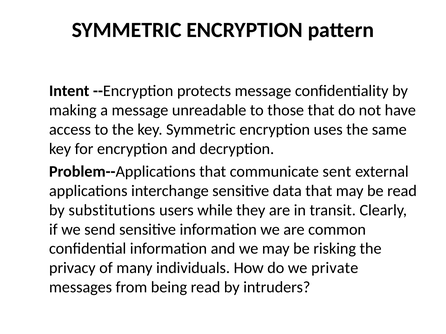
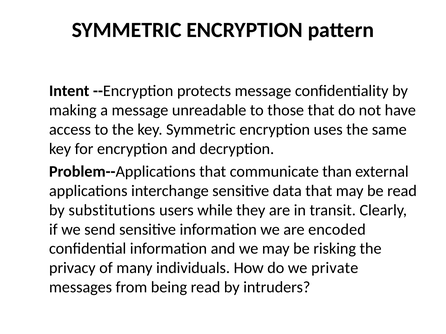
sent: sent -> than
common: common -> encoded
